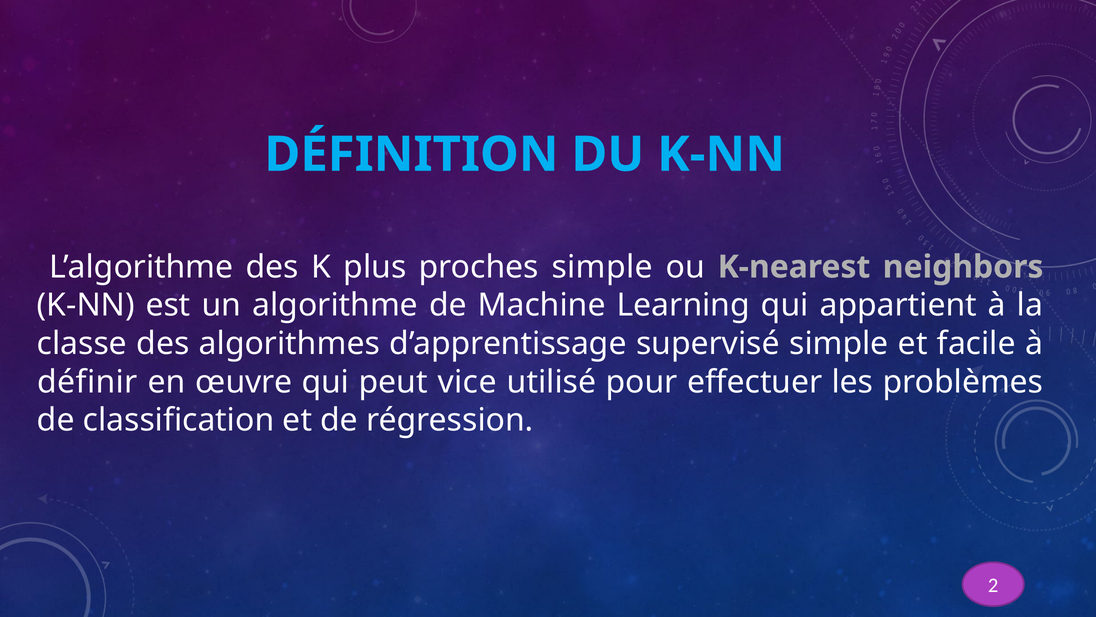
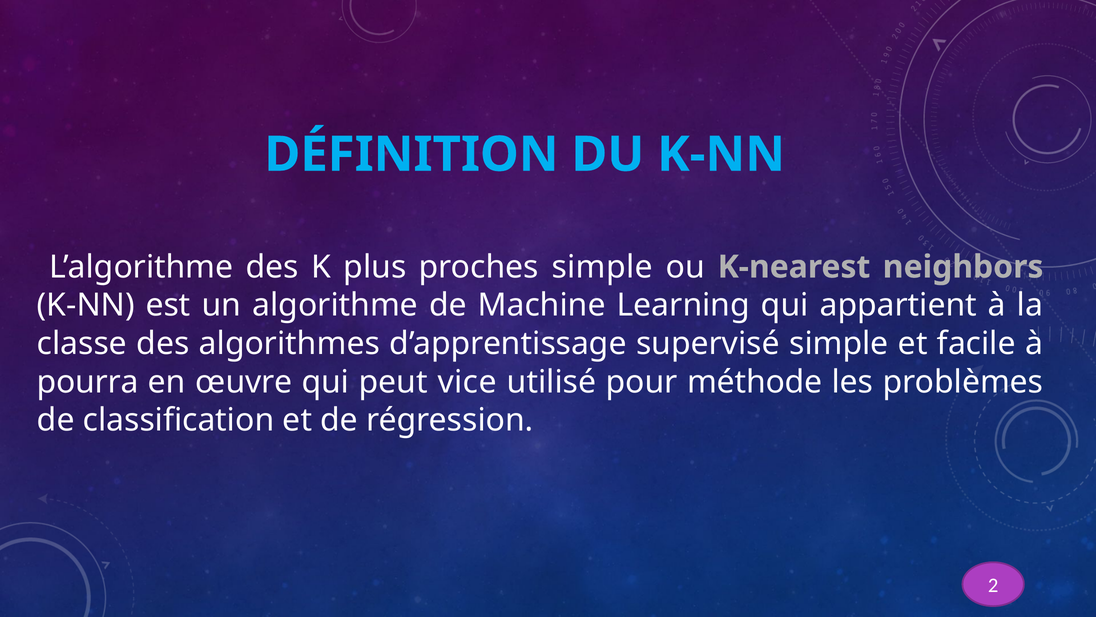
définir: définir -> pourra
effectuer: effectuer -> méthode
